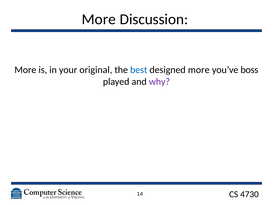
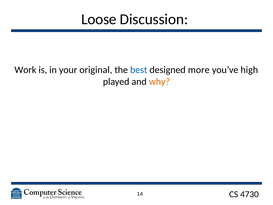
More at (99, 19): More -> Loose
More at (25, 70): More -> Work
boss: boss -> high
why colour: purple -> orange
